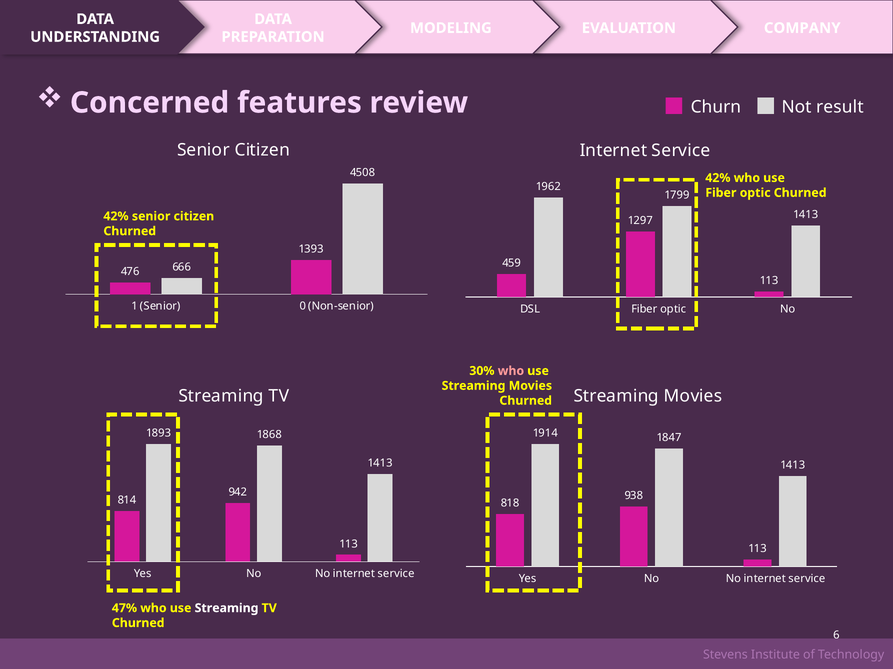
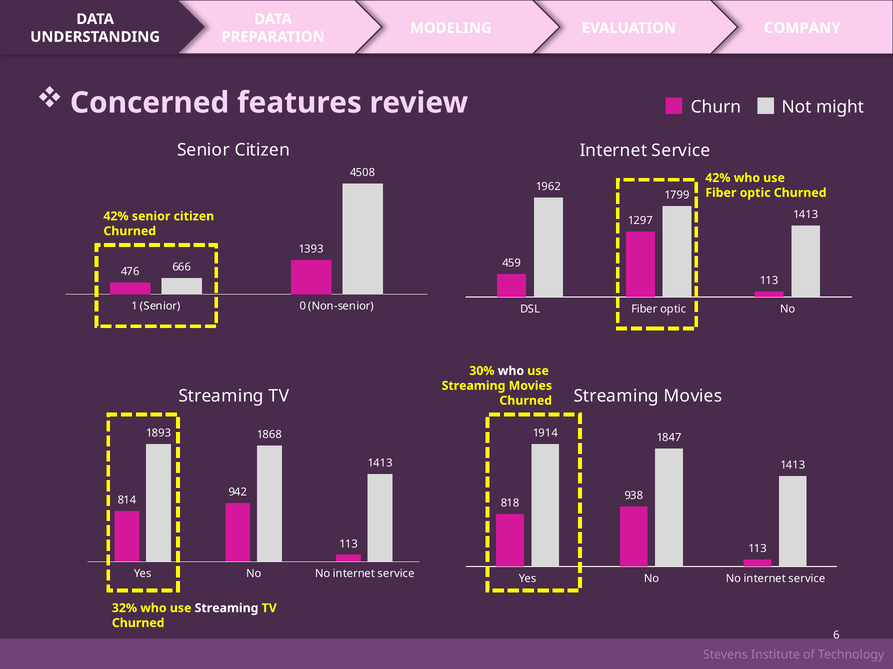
result: result -> might
who at (511, 371) colour: pink -> white
47%: 47% -> 32%
